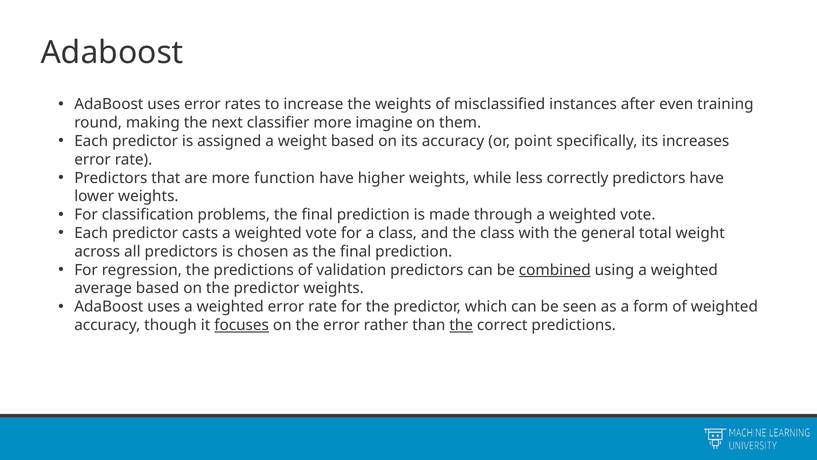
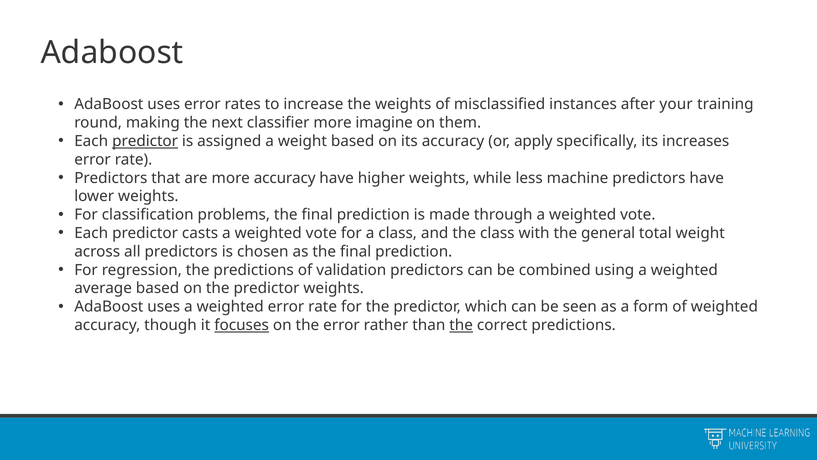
even: even -> your
predictor at (145, 141) underline: none -> present
point: point -> apply
more function: function -> accuracy
correctly: correctly -> machine
combined underline: present -> none
